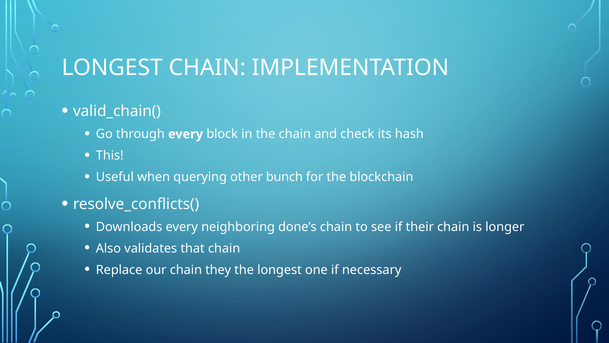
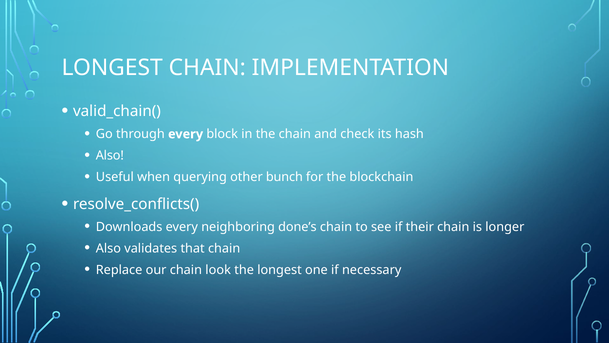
This at (110, 155): This -> Also
they: they -> look
